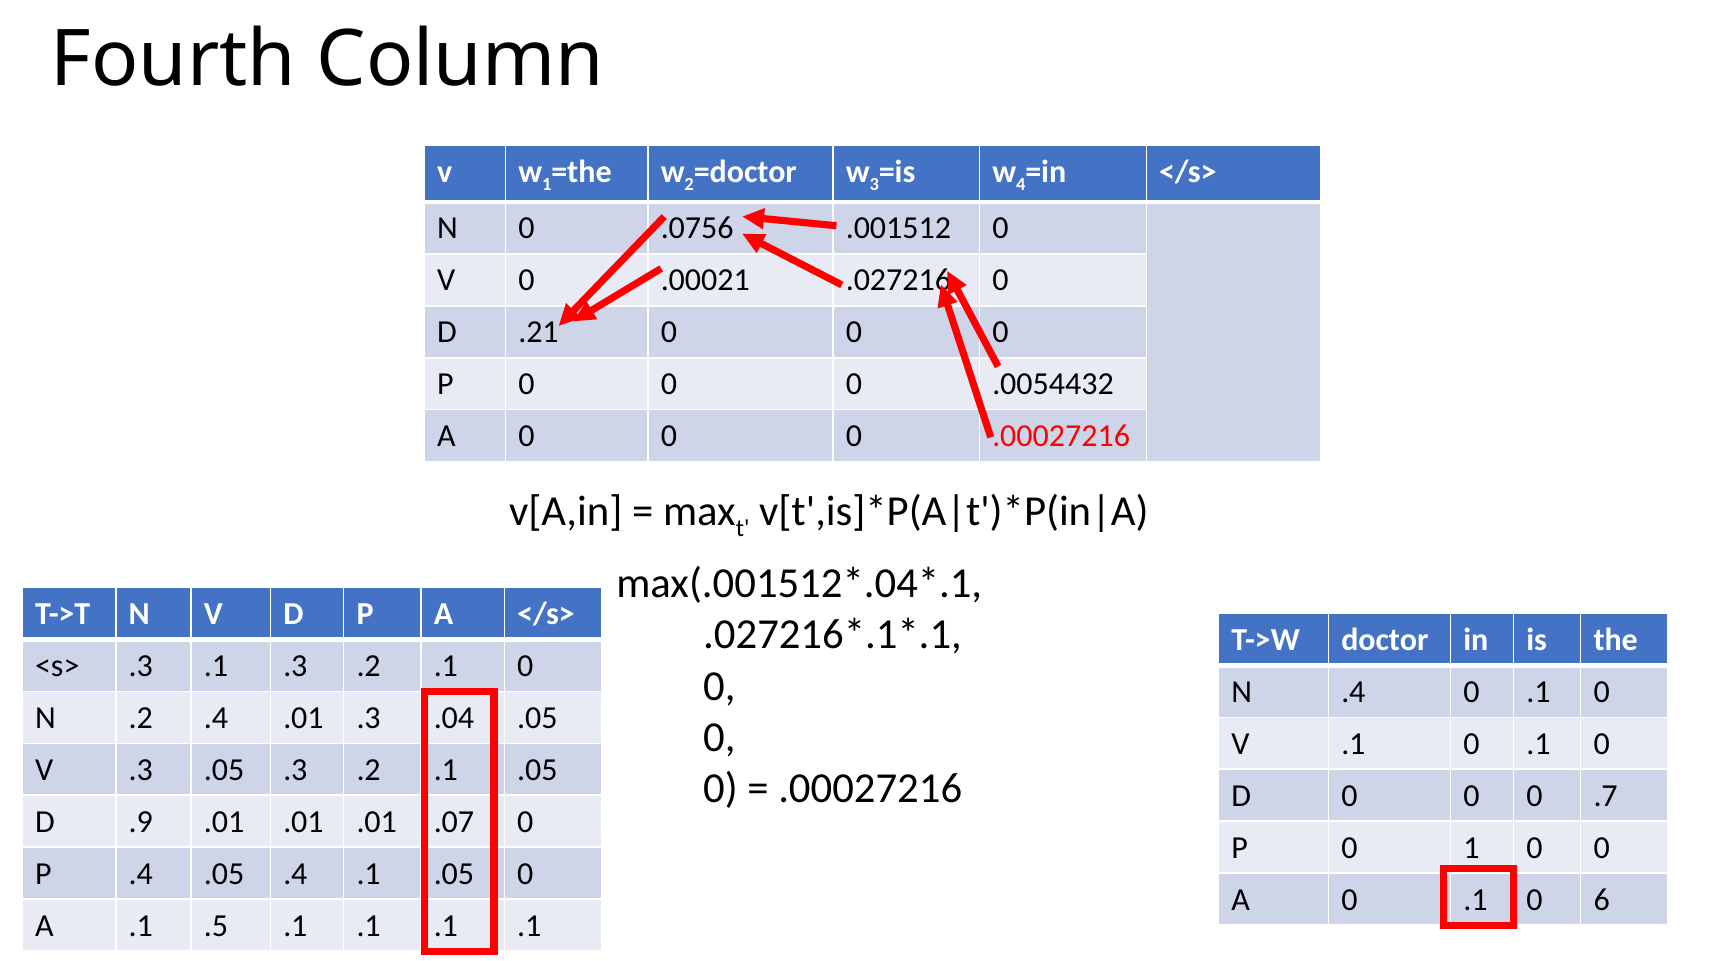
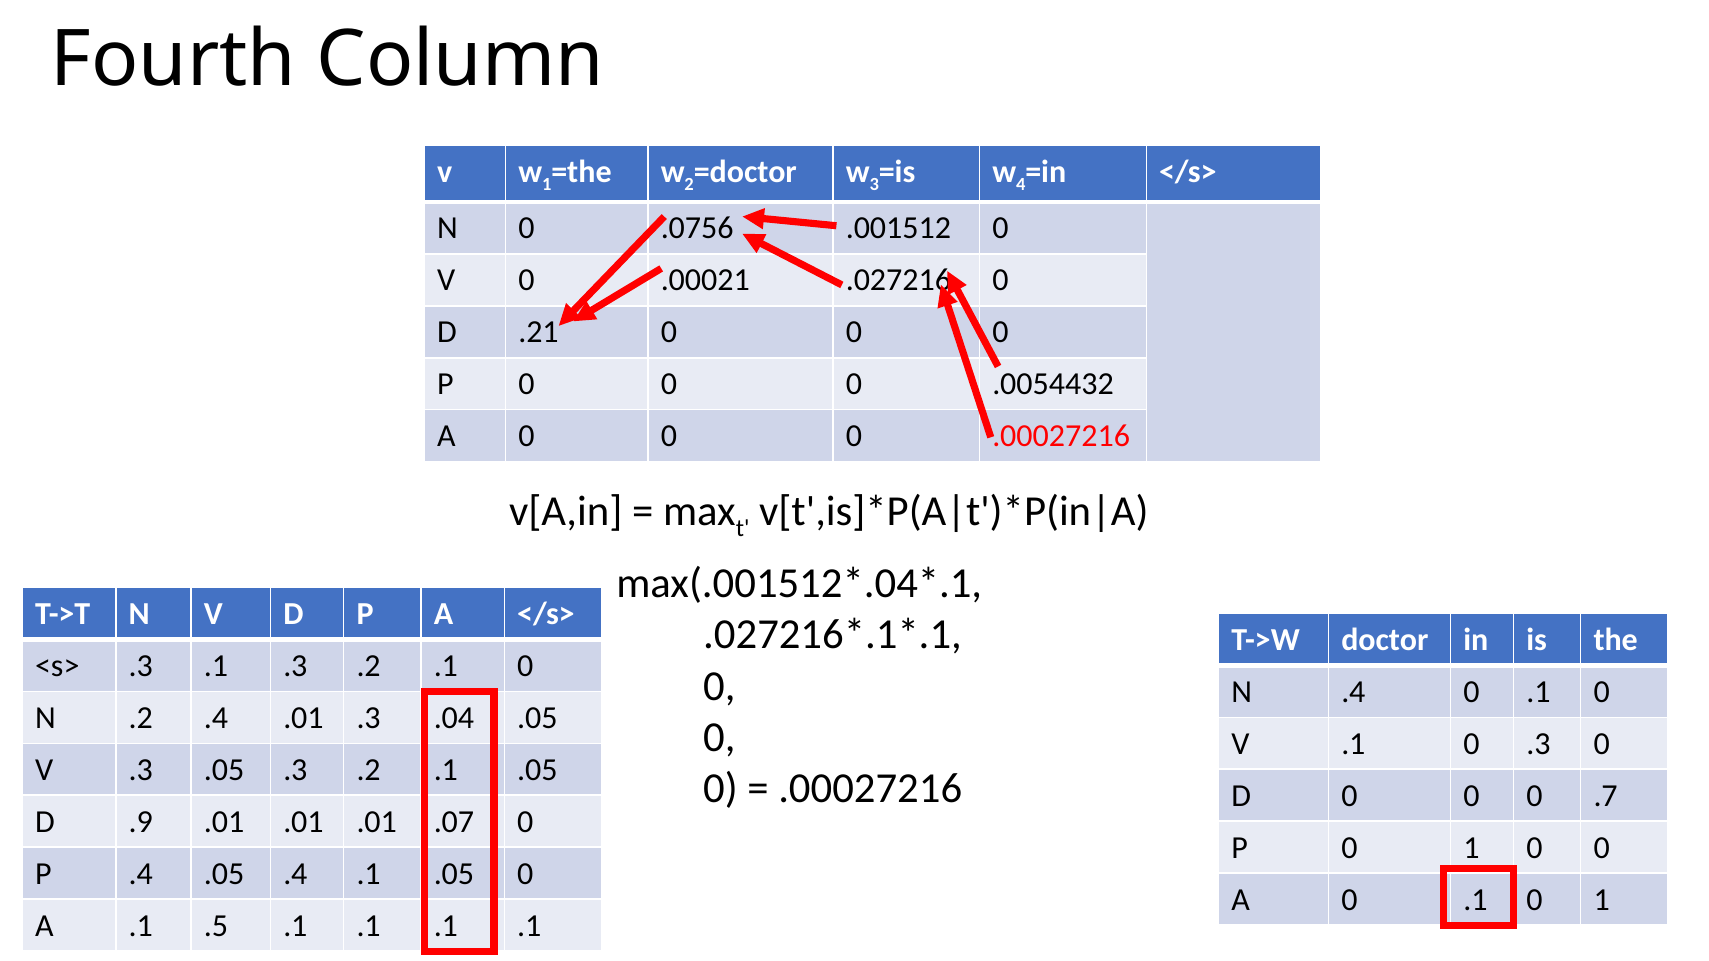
.1 0 .1: .1 -> .3
.1 0 6: 6 -> 1
